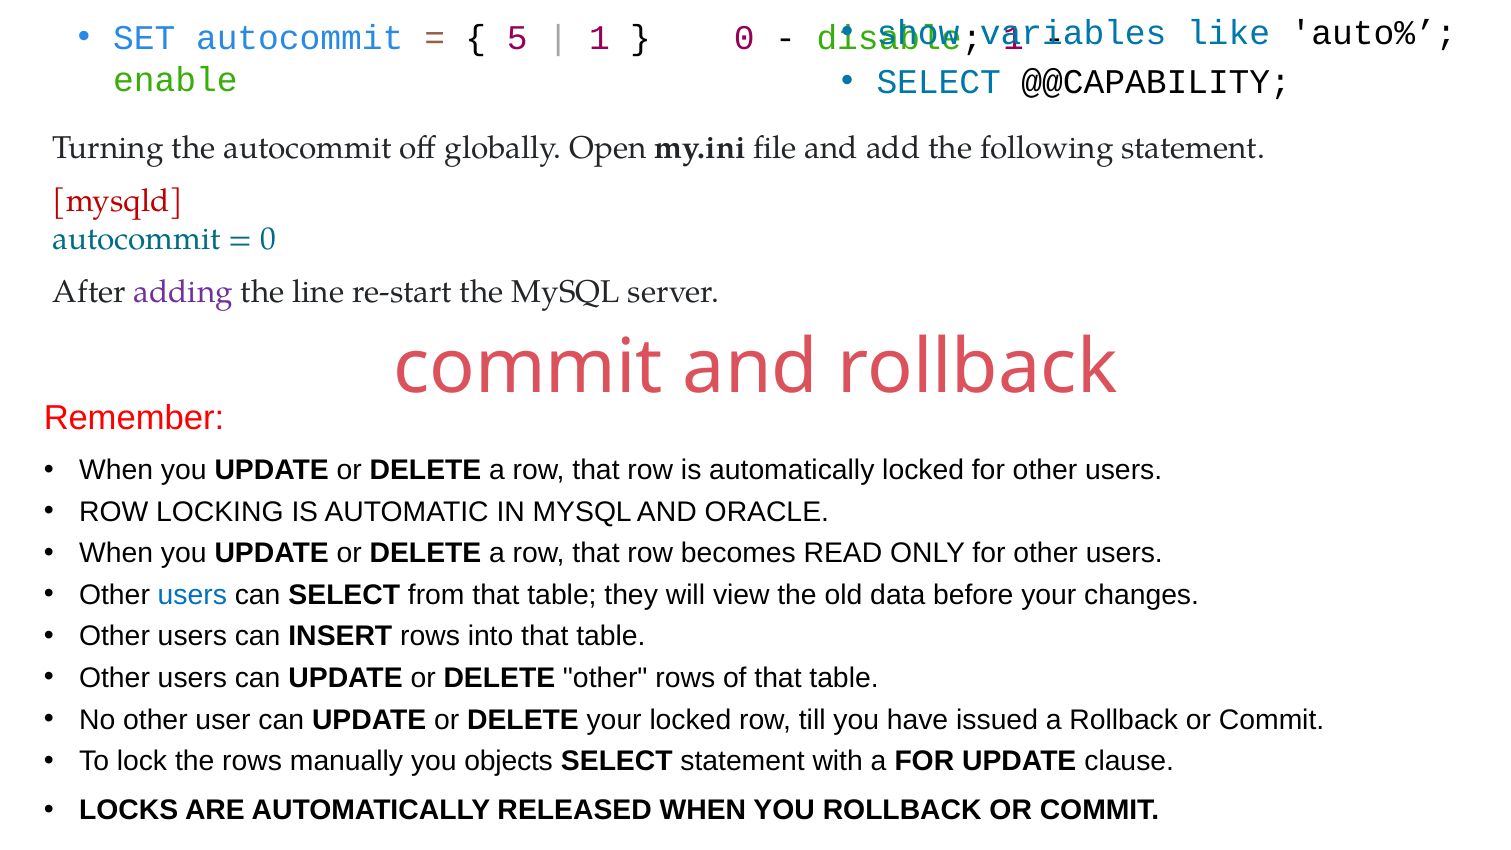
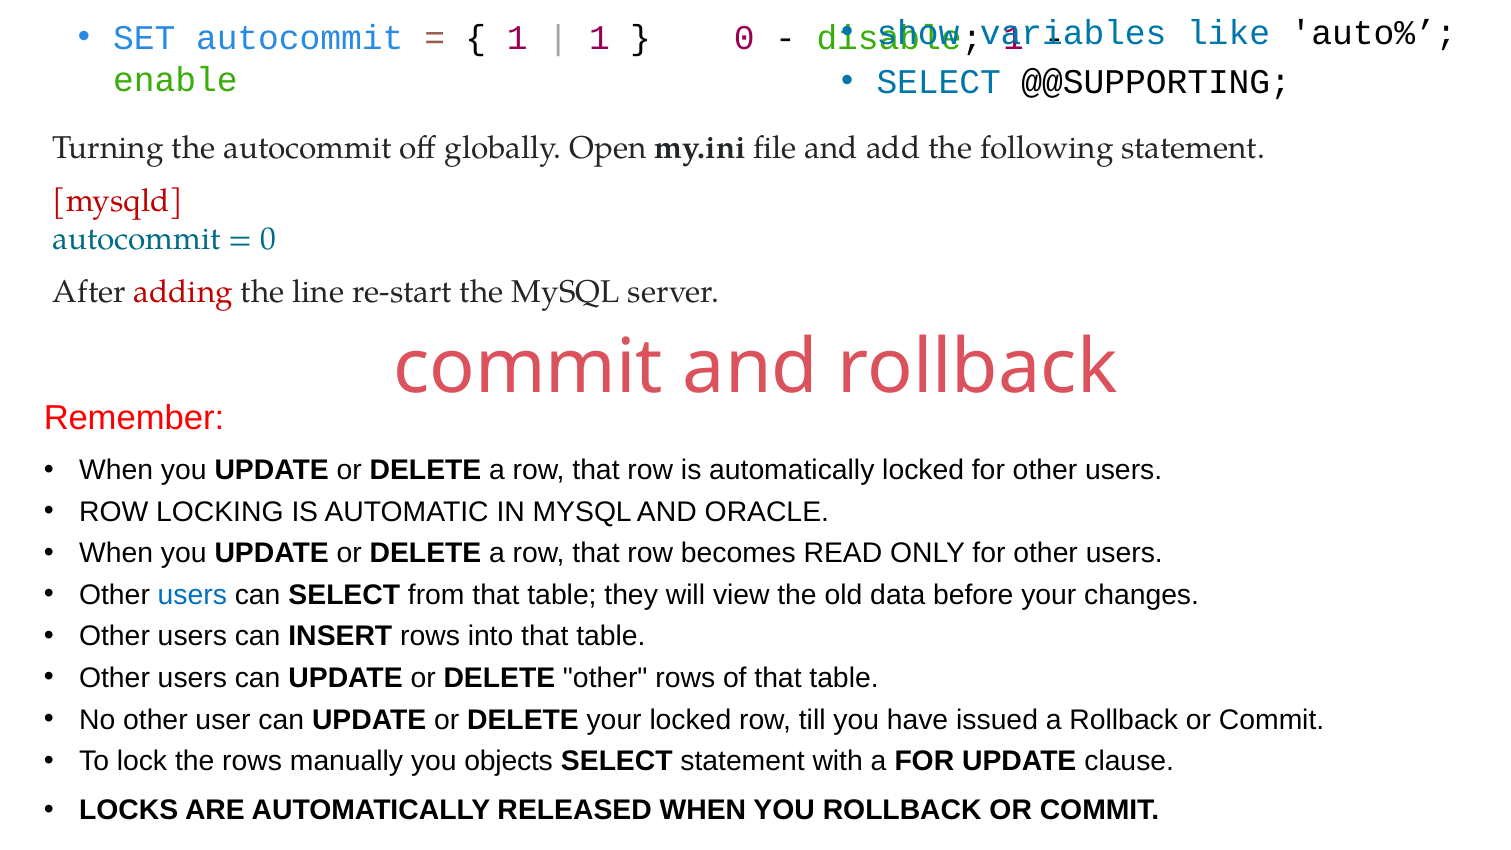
5 at (517, 38): 5 -> 1
@@CAPABILITY: @@CAPABILITY -> @@SUPPORTING
adding colour: purple -> red
